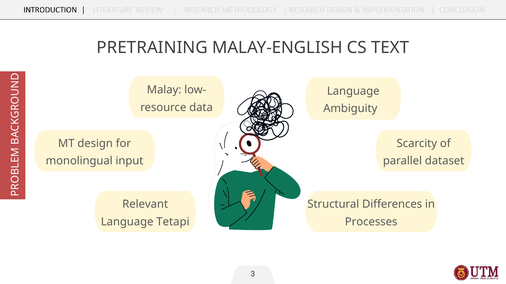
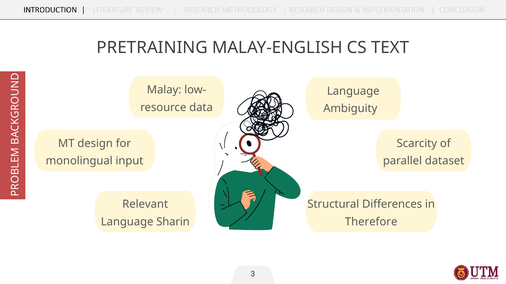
Tetapi: Tetapi -> Sharin
Processes: Processes -> Therefore
